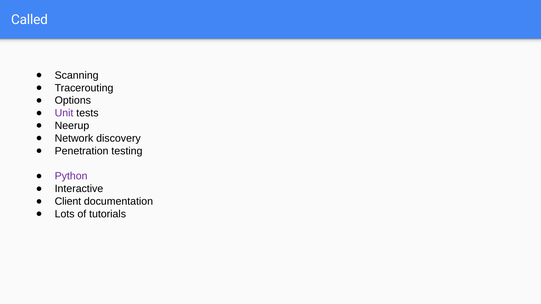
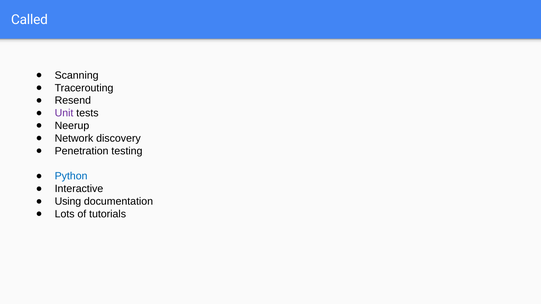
Options: Options -> Resend
Python colour: purple -> blue
Client: Client -> Using
